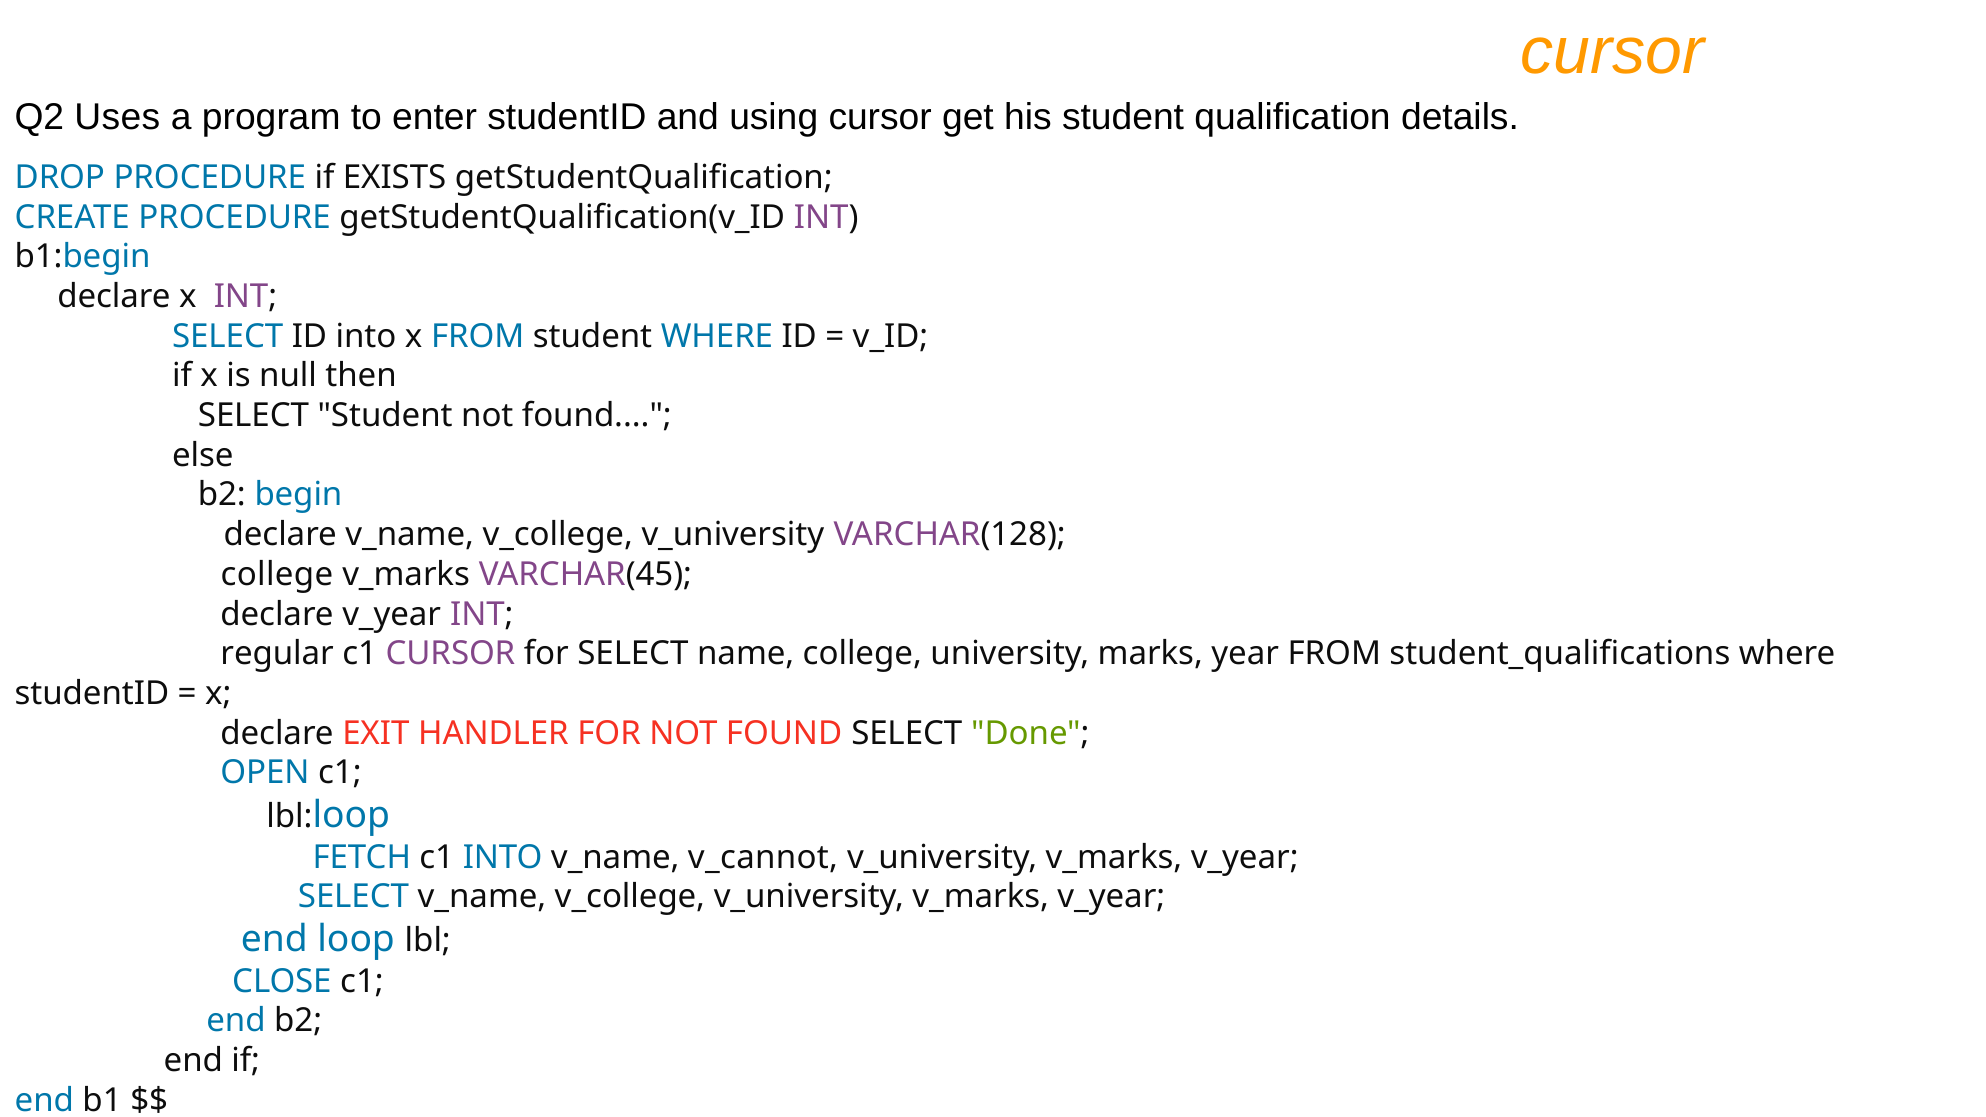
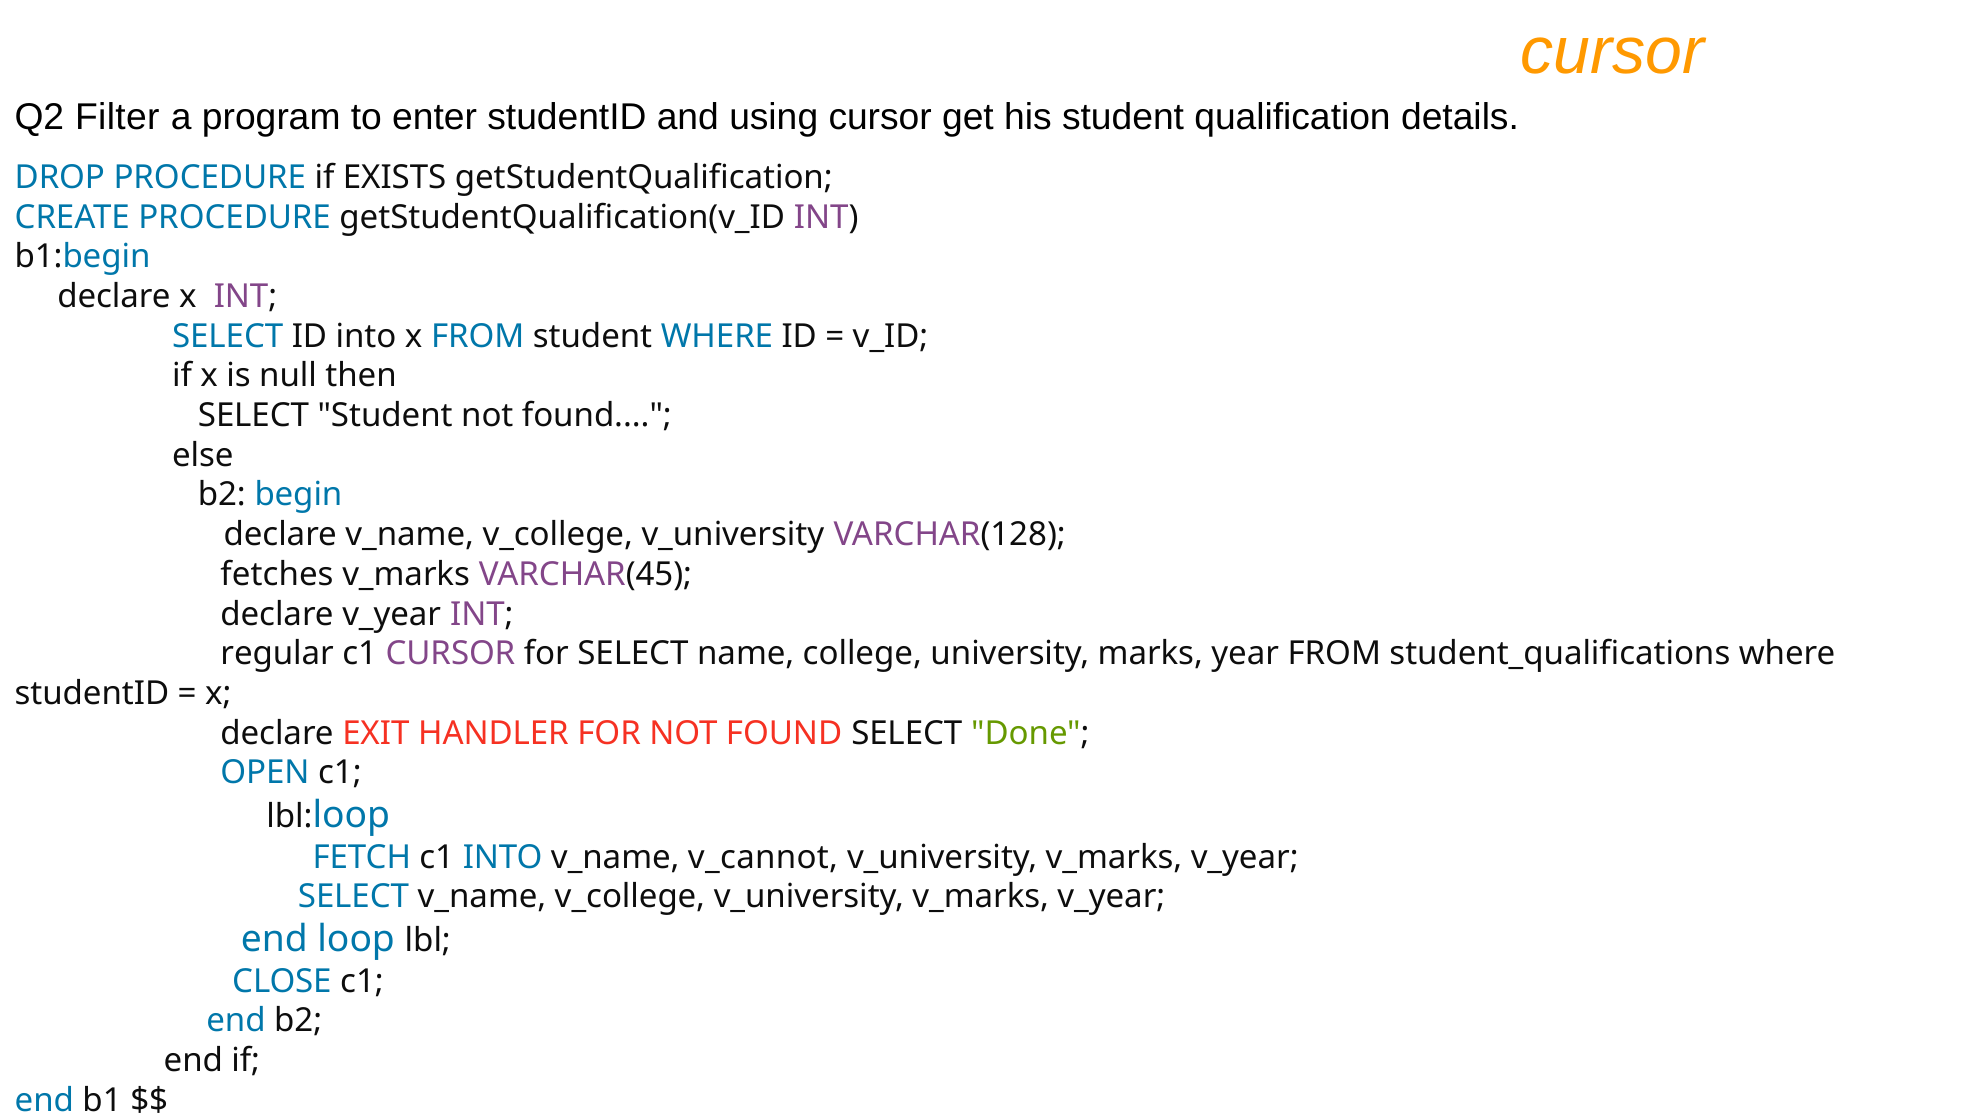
Uses: Uses -> Filter
college at (277, 575): college -> fetches
